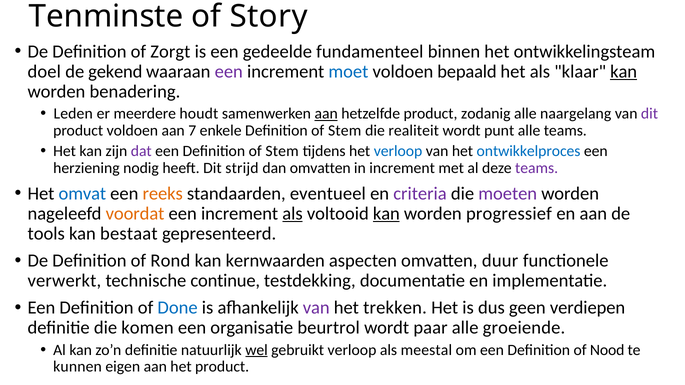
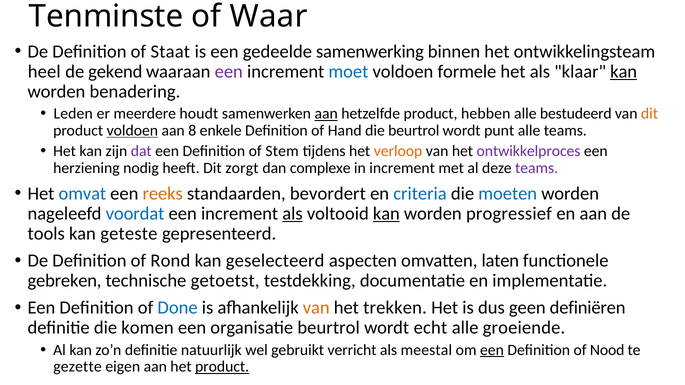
Story: Story -> Waar
Zorgt: Zorgt -> Staat
fundamenteel: fundamenteel -> samenwerking
doel: doel -> heel
bepaald: bepaald -> formele
zodanig: zodanig -> hebben
naargelang: naargelang -> bestudeerd
dit at (650, 114) colour: purple -> orange
voldoen at (132, 131) underline: none -> present
7: 7 -> 8
enkele Definition of Stem: Stem -> Hand
die realiteit: realiteit -> beurtrol
verloop at (398, 151) colour: blue -> orange
ontwikkelproces colour: blue -> purple
strijd: strijd -> zorgt
dan omvatten: omvatten -> complexe
eventueel: eventueel -> bevordert
criteria colour: purple -> blue
moeten colour: purple -> blue
voordat colour: orange -> blue
bestaat: bestaat -> geteste
kernwaarden: kernwaarden -> geselecteerd
duur: duur -> laten
verwerkt: verwerkt -> gebreken
continue: continue -> getoetst
van at (316, 308) colour: purple -> orange
verdiepen: verdiepen -> definiëren
paar: paar -> echt
wel underline: present -> none
gebruikt verloop: verloop -> verricht
een at (492, 350) underline: none -> present
kunnen: kunnen -> gezette
product at (222, 367) underline: none -> present
